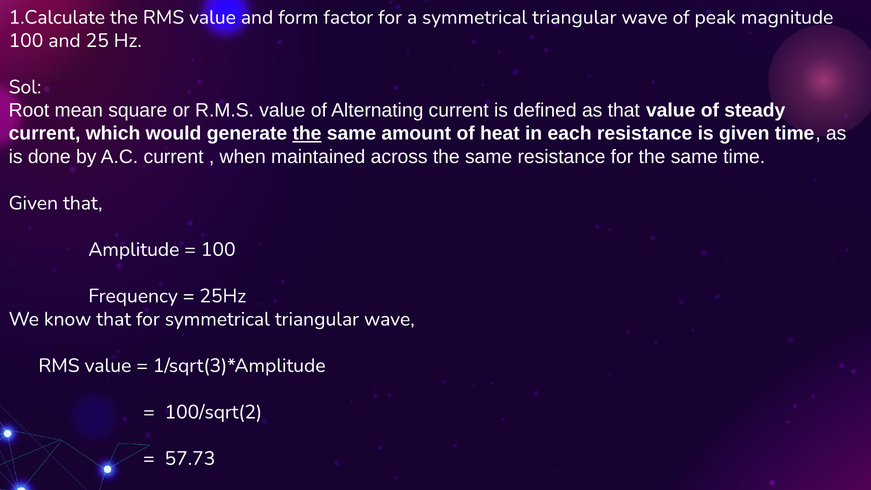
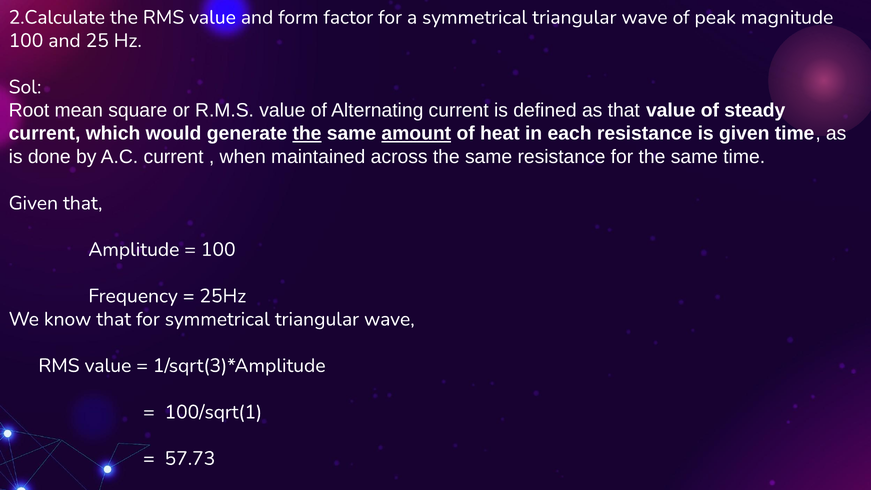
1.Calculate: 1.Calculate -> 2.Calculate
amount underline: none -> present
100/sqrt(2: 100/sqrt(2 -> 100/sqrt(1
